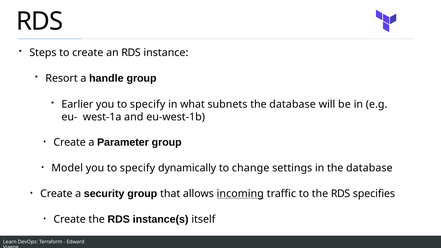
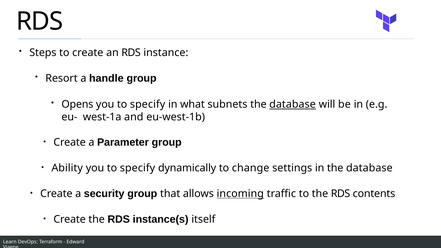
Earlier: Earlier -> Opens
database at (293, 105) underline: none -> present
Model: Model -> Ability
specifies: specifies -> contents
